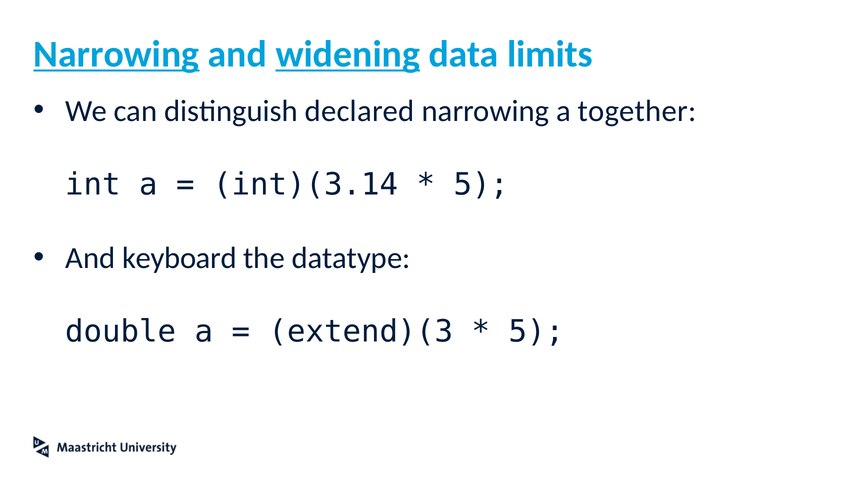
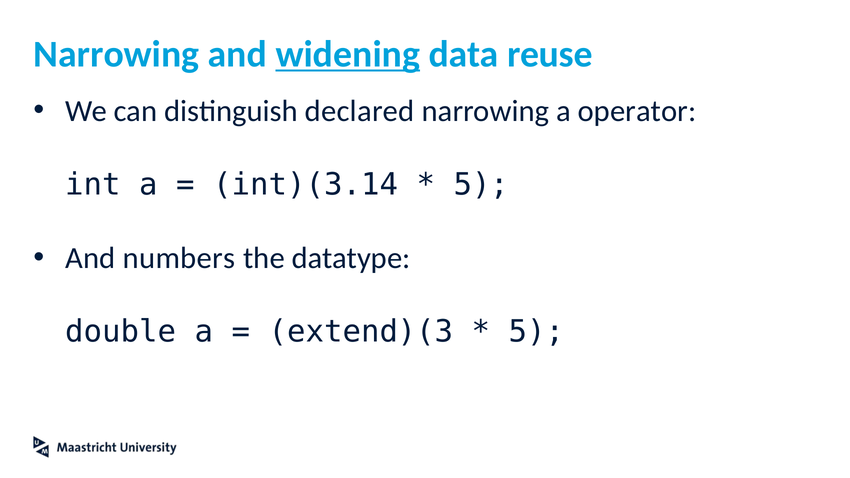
Narrowing at (116, 54) underline: present -> none
limits: limits -> reuse
together: together -> operator
keyboard: keyboard -> numbers
